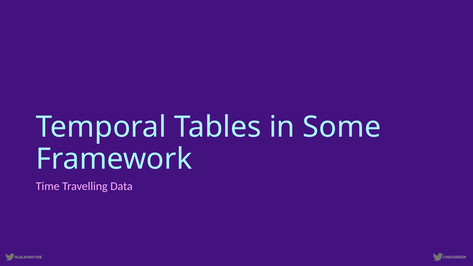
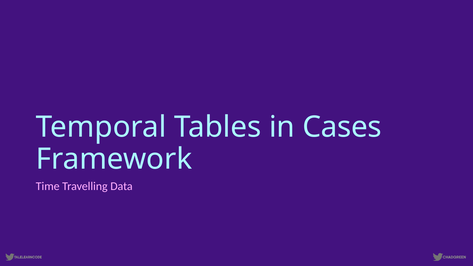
Some: Some -> Cases
